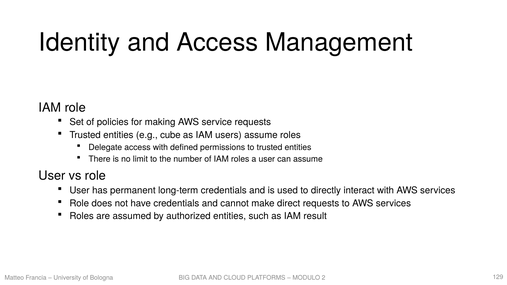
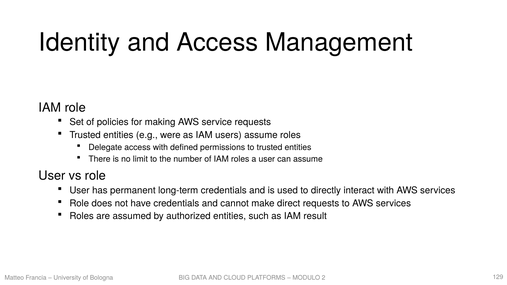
cube: cube -> were
